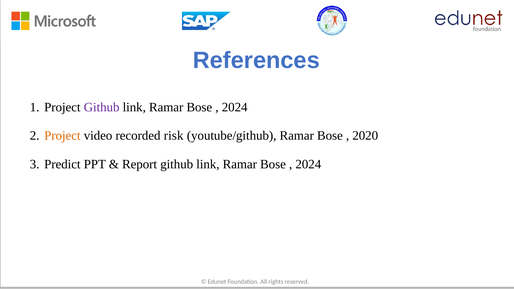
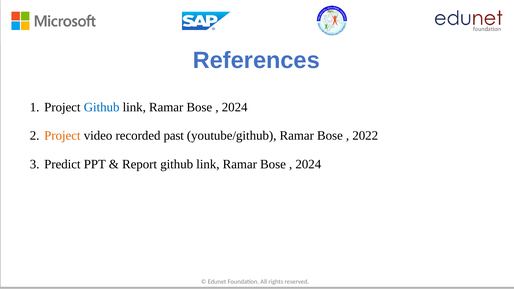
Github at (102, 107) colour: purple -> blue
risk: risk -> past
2020: 2020 -> 2022
